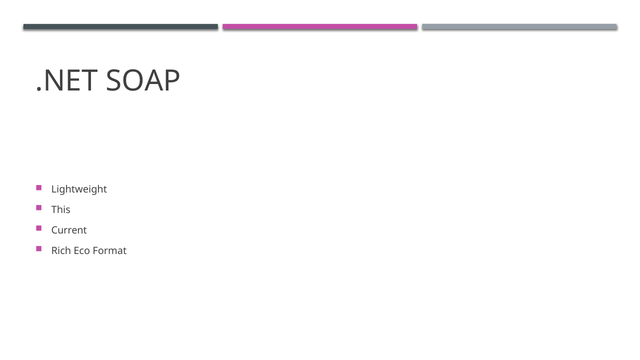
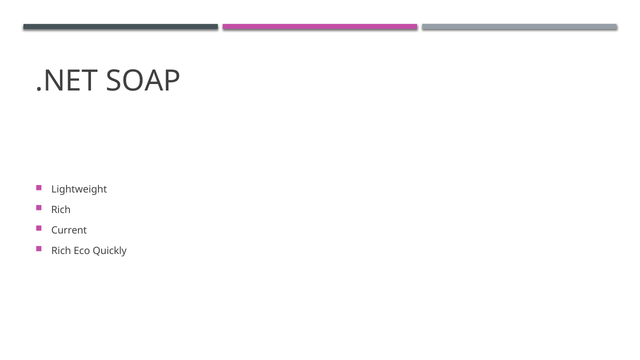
This at (61, 210): This -> Rich
Format: Format -> Quickly
